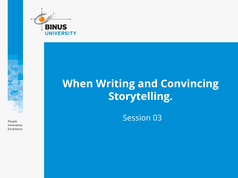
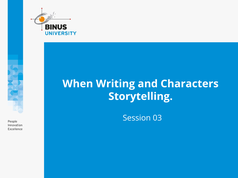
Convincing: Convincing -> Characters
